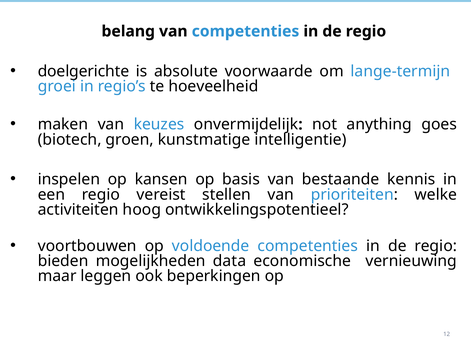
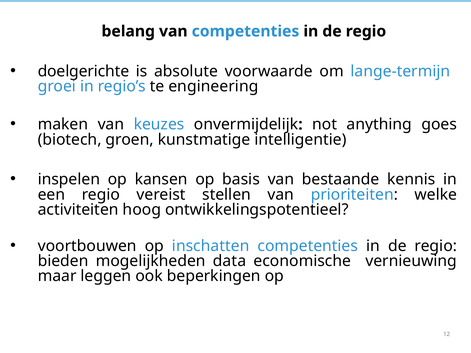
hoeveelheid: hoeveelheid -> engineering
voldoende: voldoende -> inschatten
